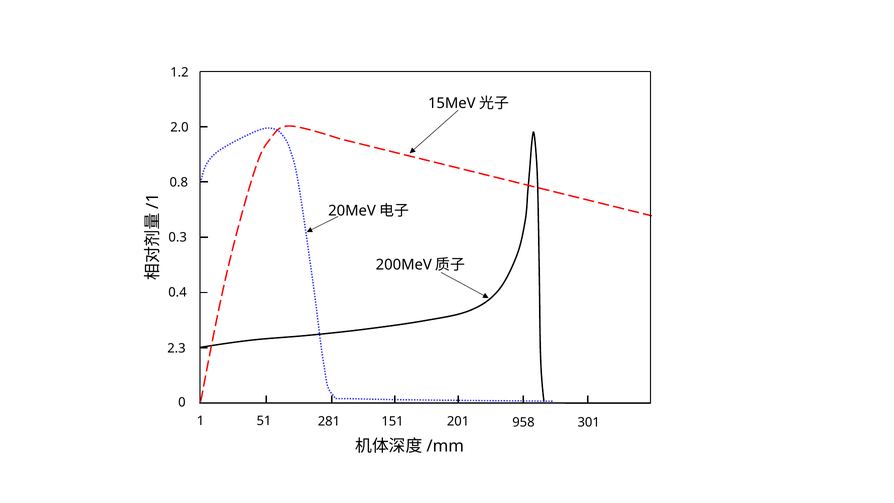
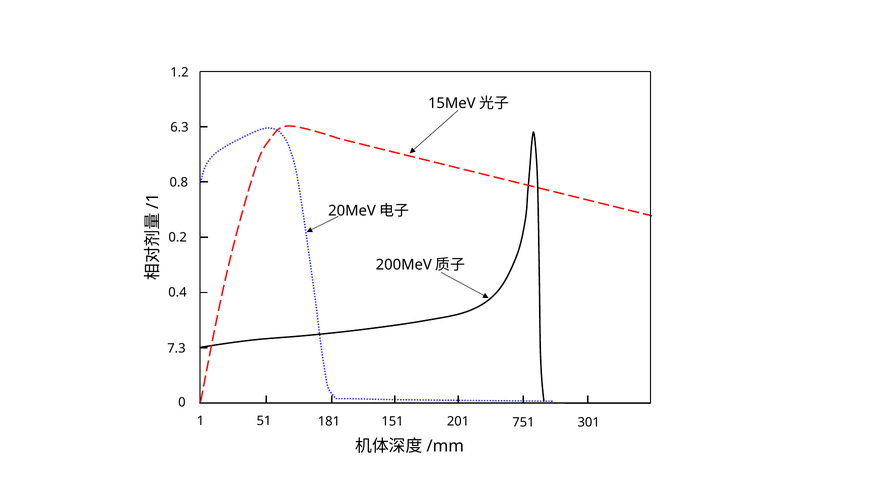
2.0: 2.0 -> 6.3
0.3: 0.3 -> 0.2
2.3: 2.3 -> 7.3
281: 281 -> 181
958: 958 -> 751
